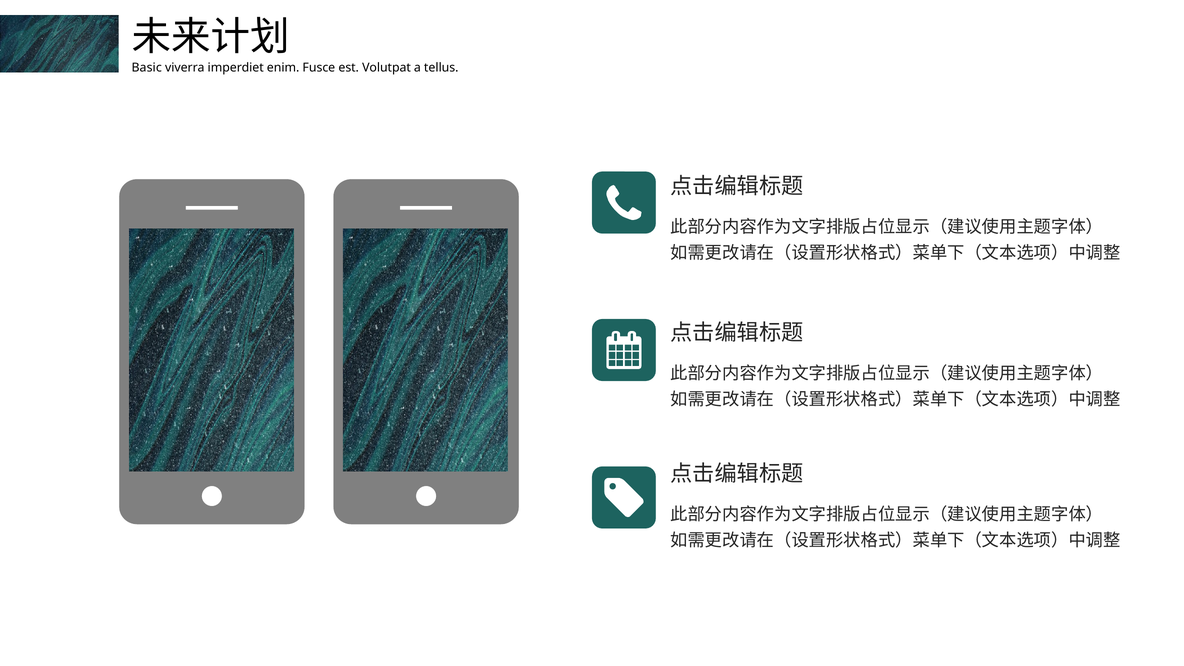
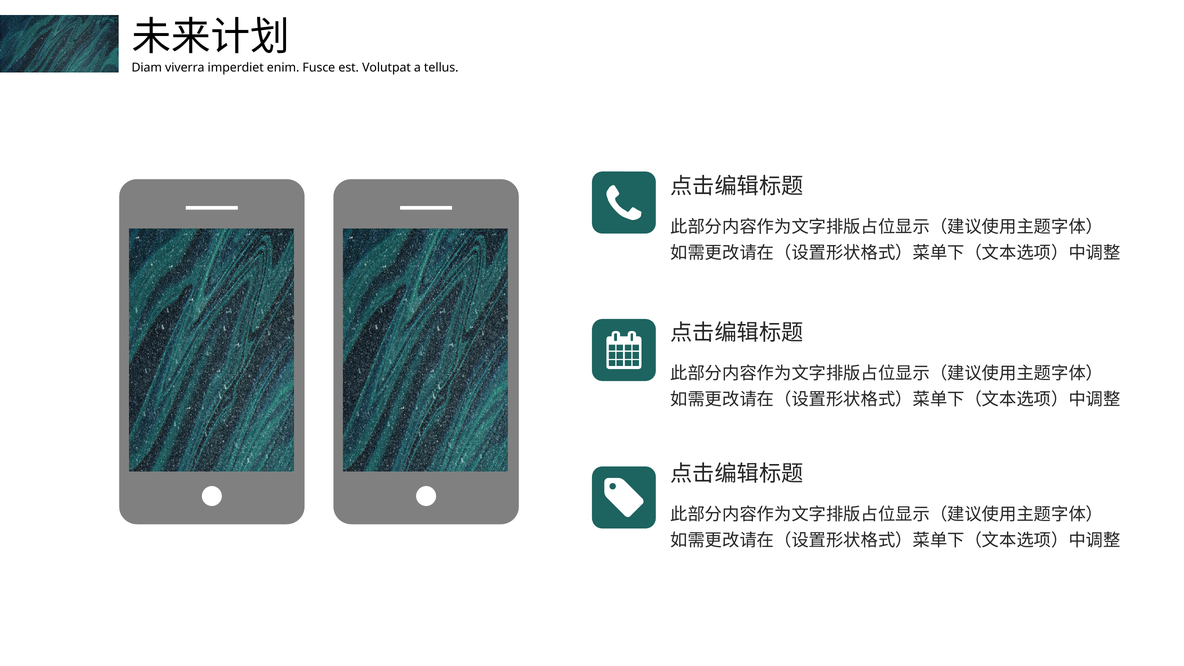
Basic: Basic -> Diam
